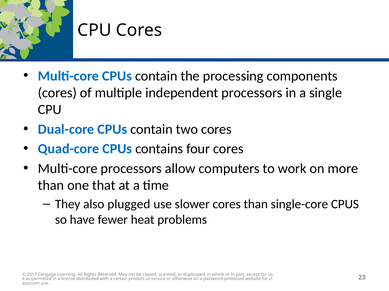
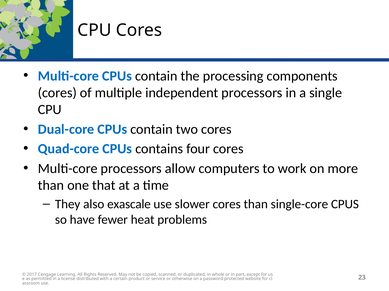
plugged: plugged -> exascale
